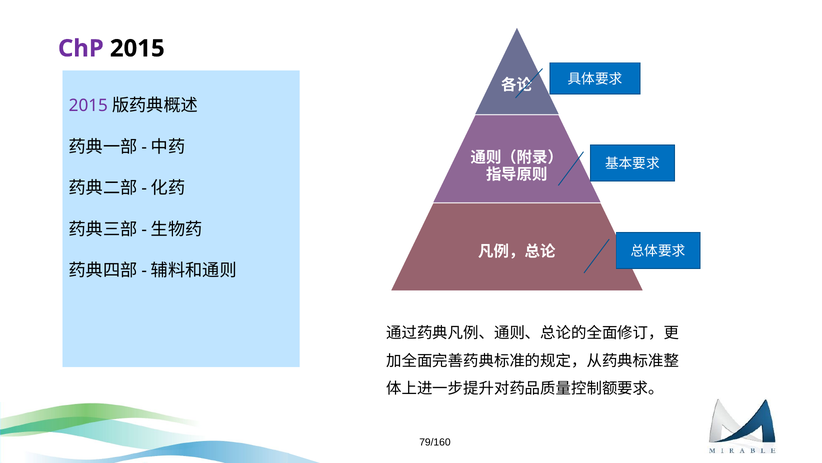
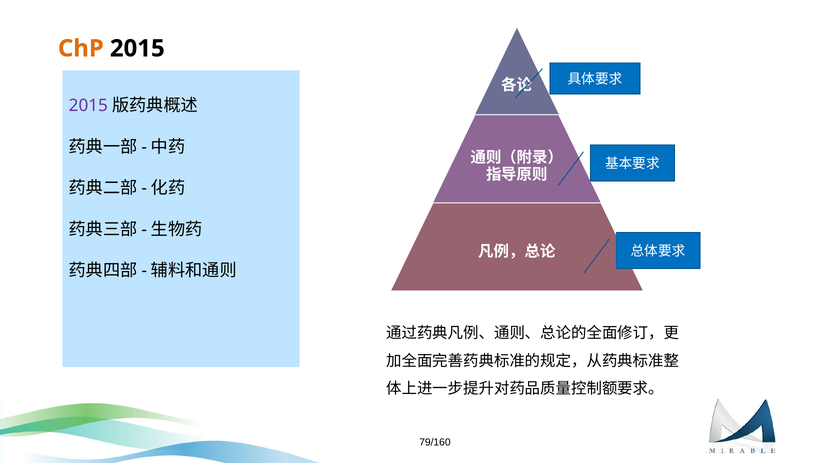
ChP colour: purple -> orange
